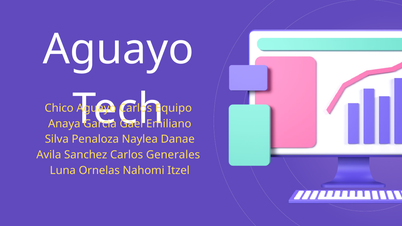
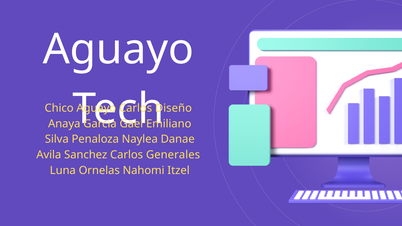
Equipo: Equipo -> Diseño
